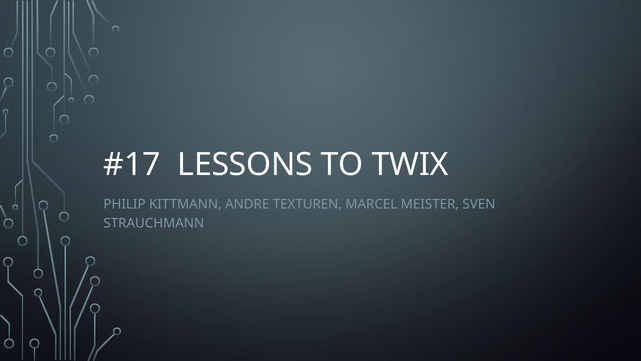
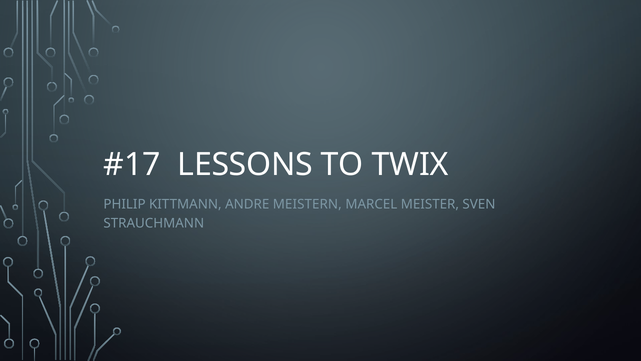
TEXTUREN: TEXTUREN -> MEISTERN
